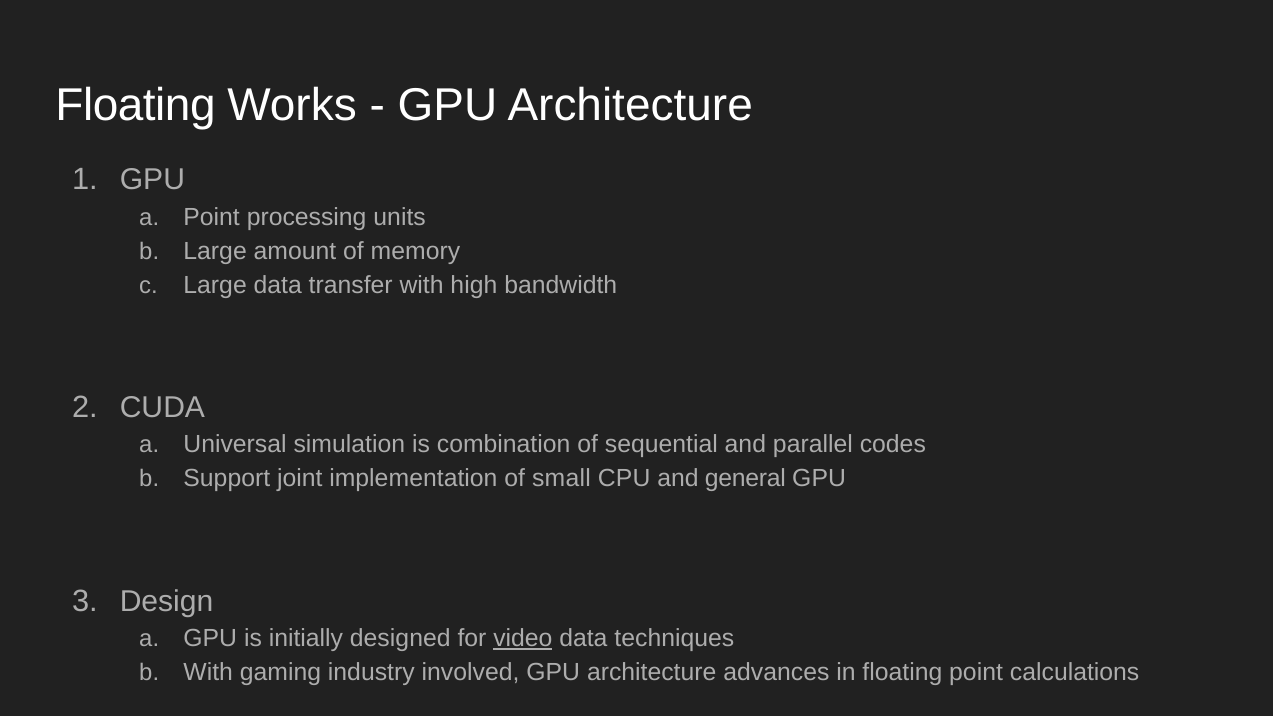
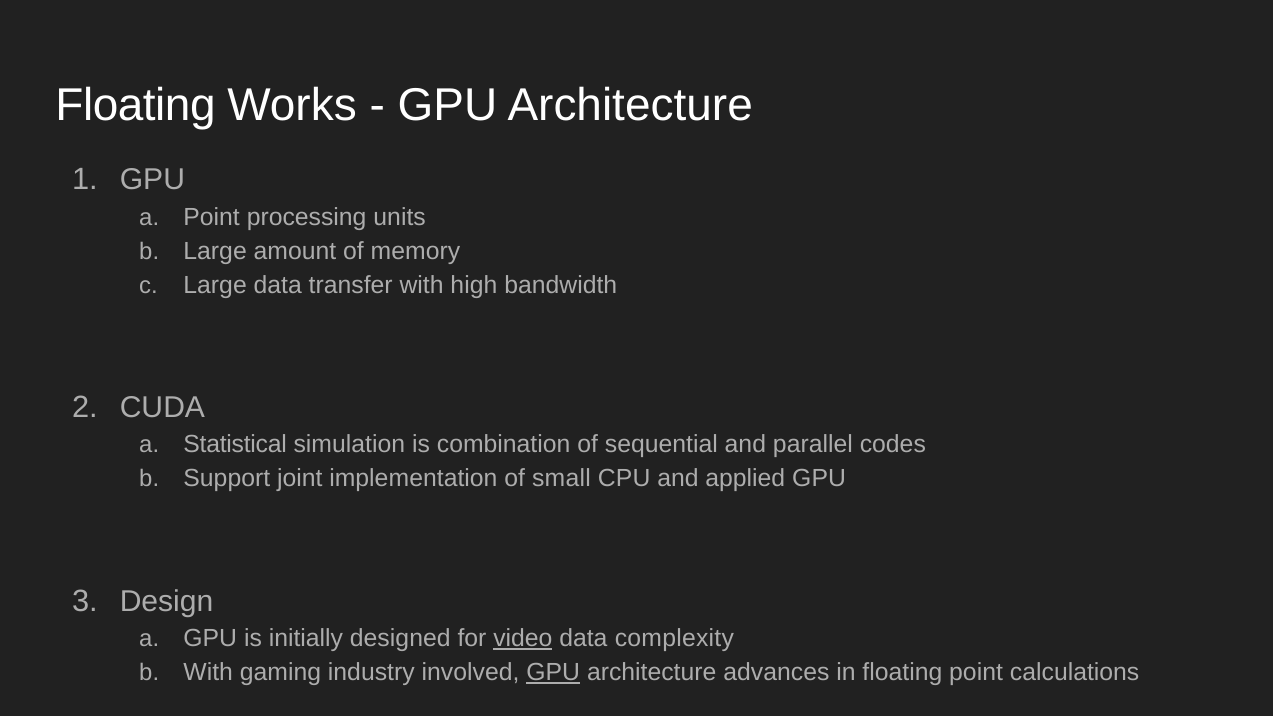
Universal: Universal -> Statistical
general: general -> applied
techniques: techniques -> complexity
GPU at (553, 672) underline: none -> present
